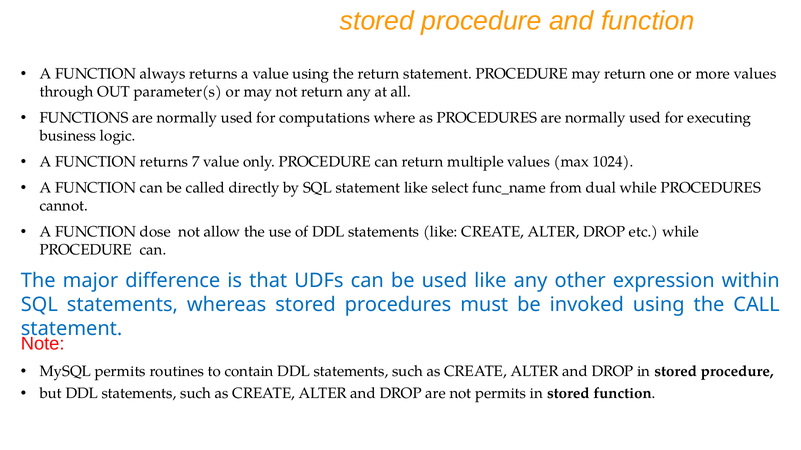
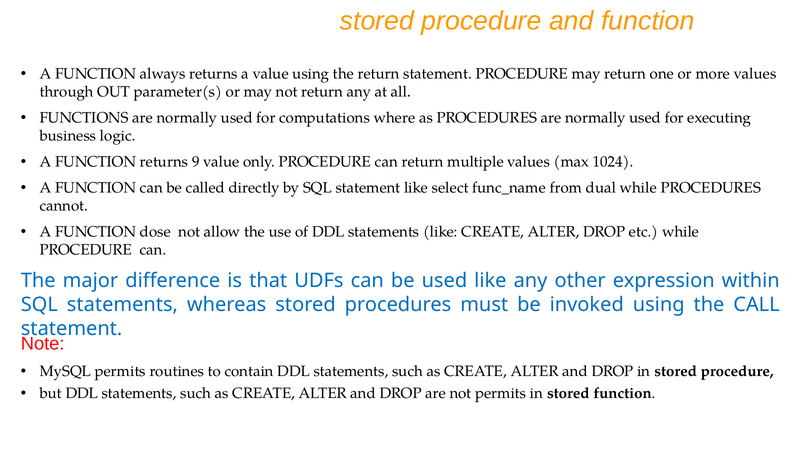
7: 7 -> 9
